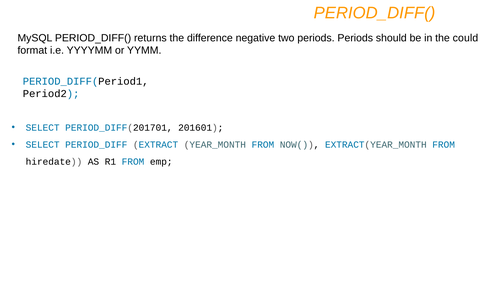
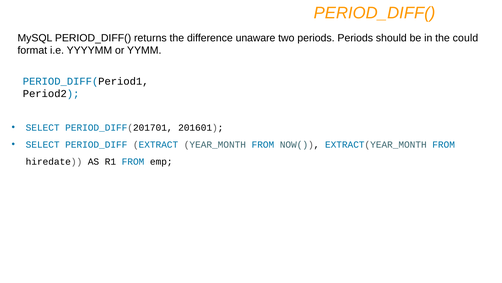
negative: negative -> unaware
